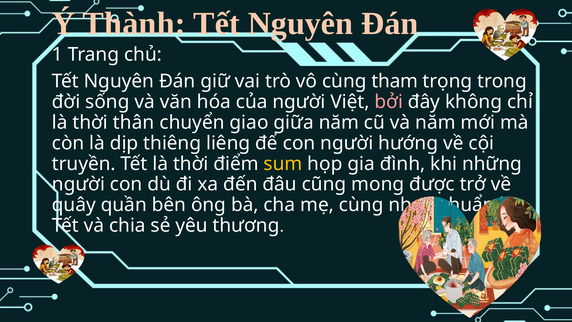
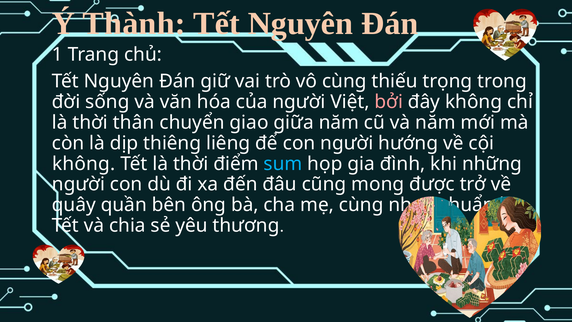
tham: tham -> thiếu
truyền at (84, 164): truyền -> không
sum colour: yellow -> light blue
